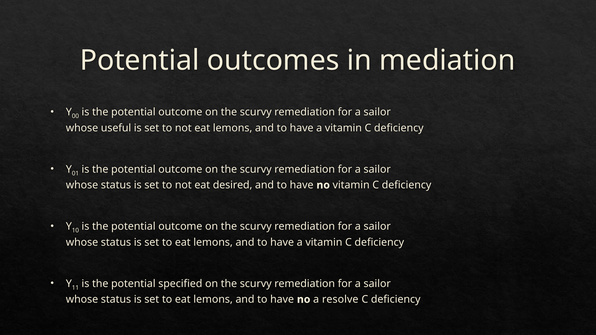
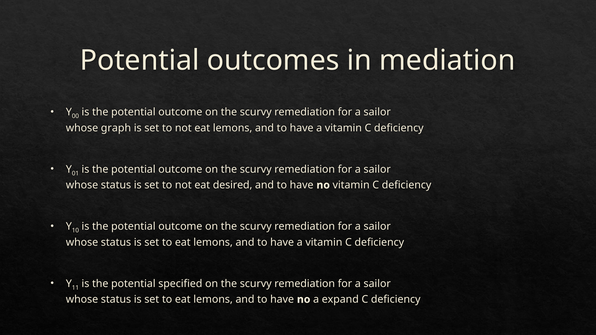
useful: useful -> graph
resolve: resolve -> expand
